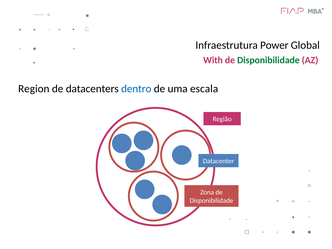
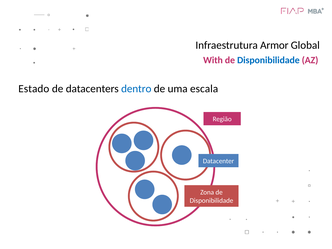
Power: Power -> Armor
Disponibilidade at (268, 60) colour: green -> blue
Region: Region -> Estado
